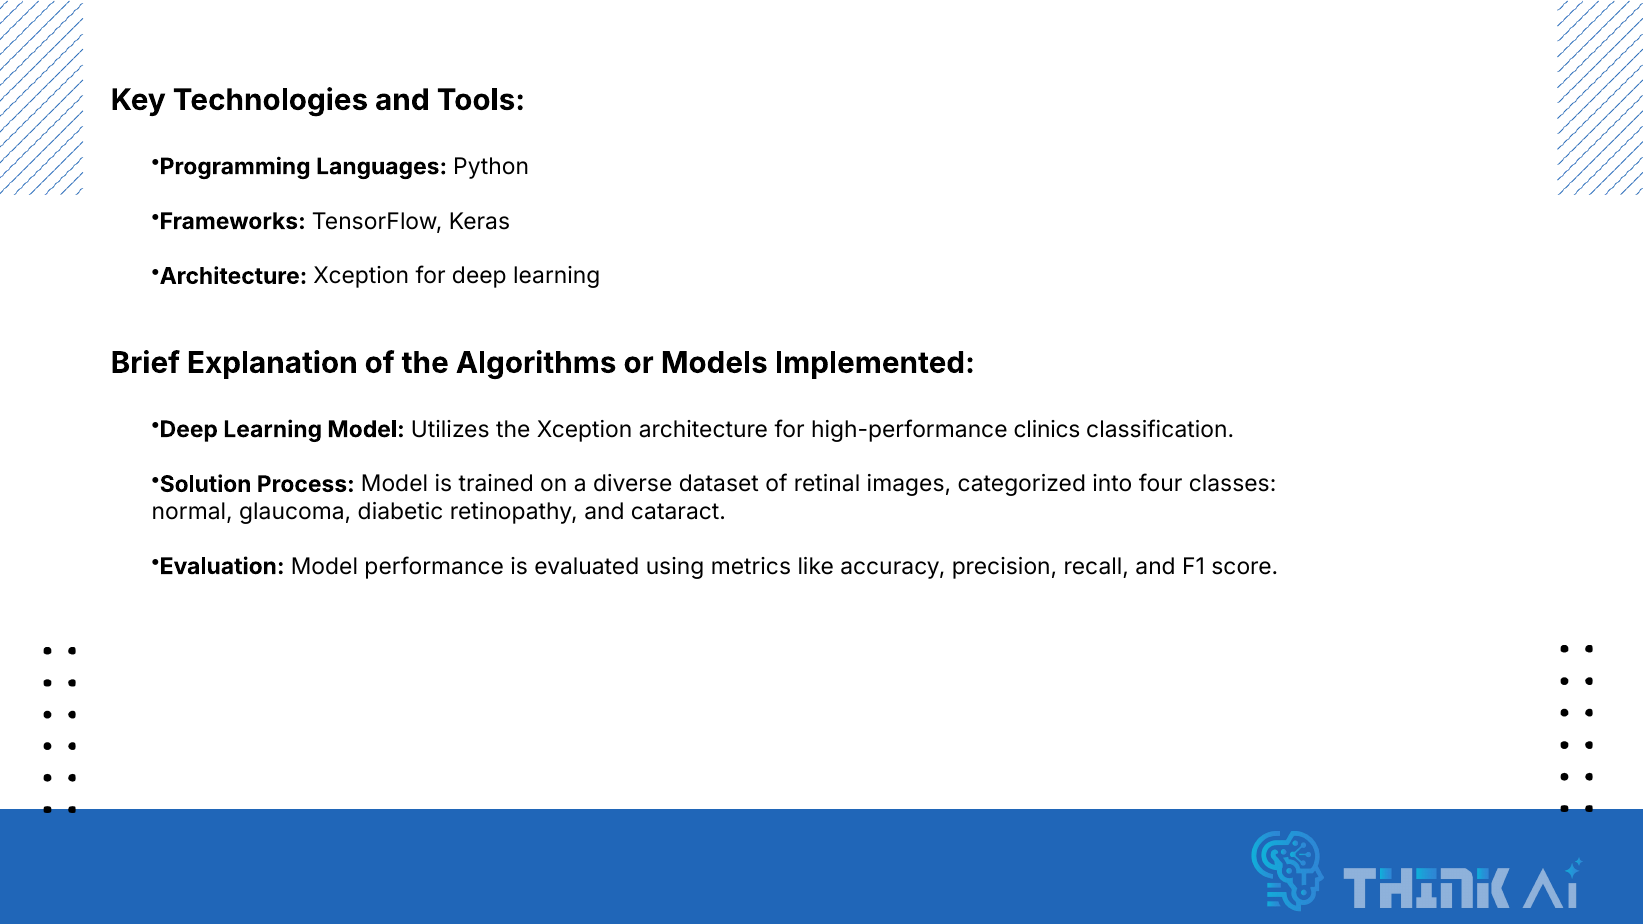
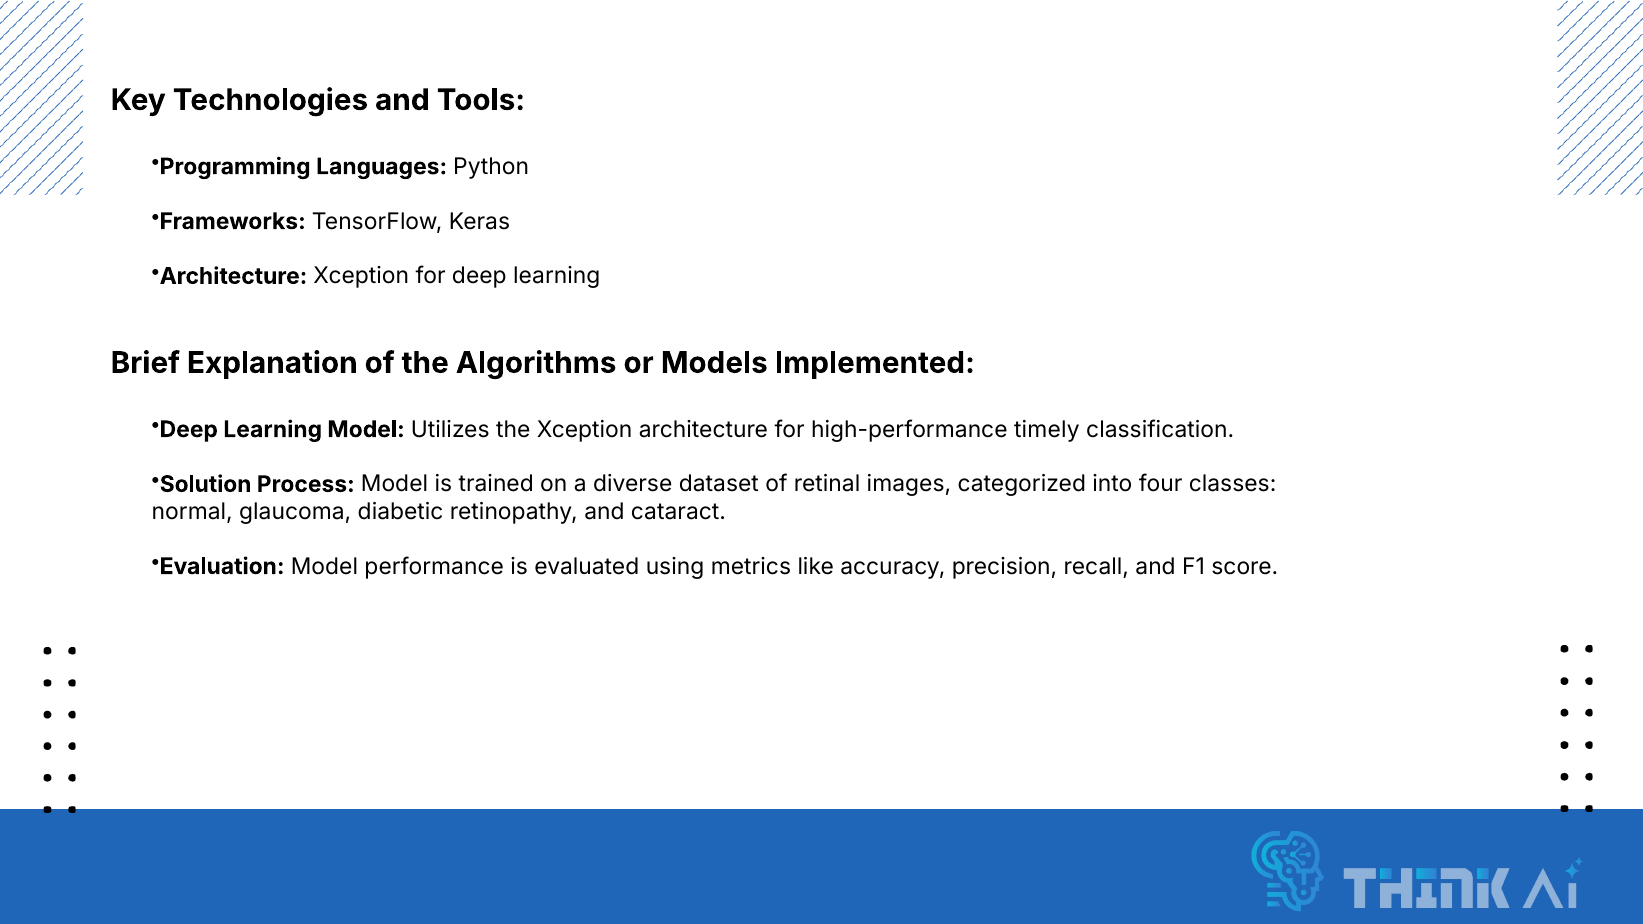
clinics: clinics -> timely
